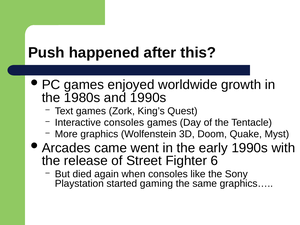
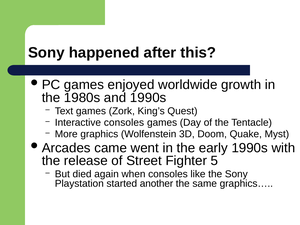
Push at (46, 53): Push -> Sony
6: 6 -> 5
gaming: gaming -> another
